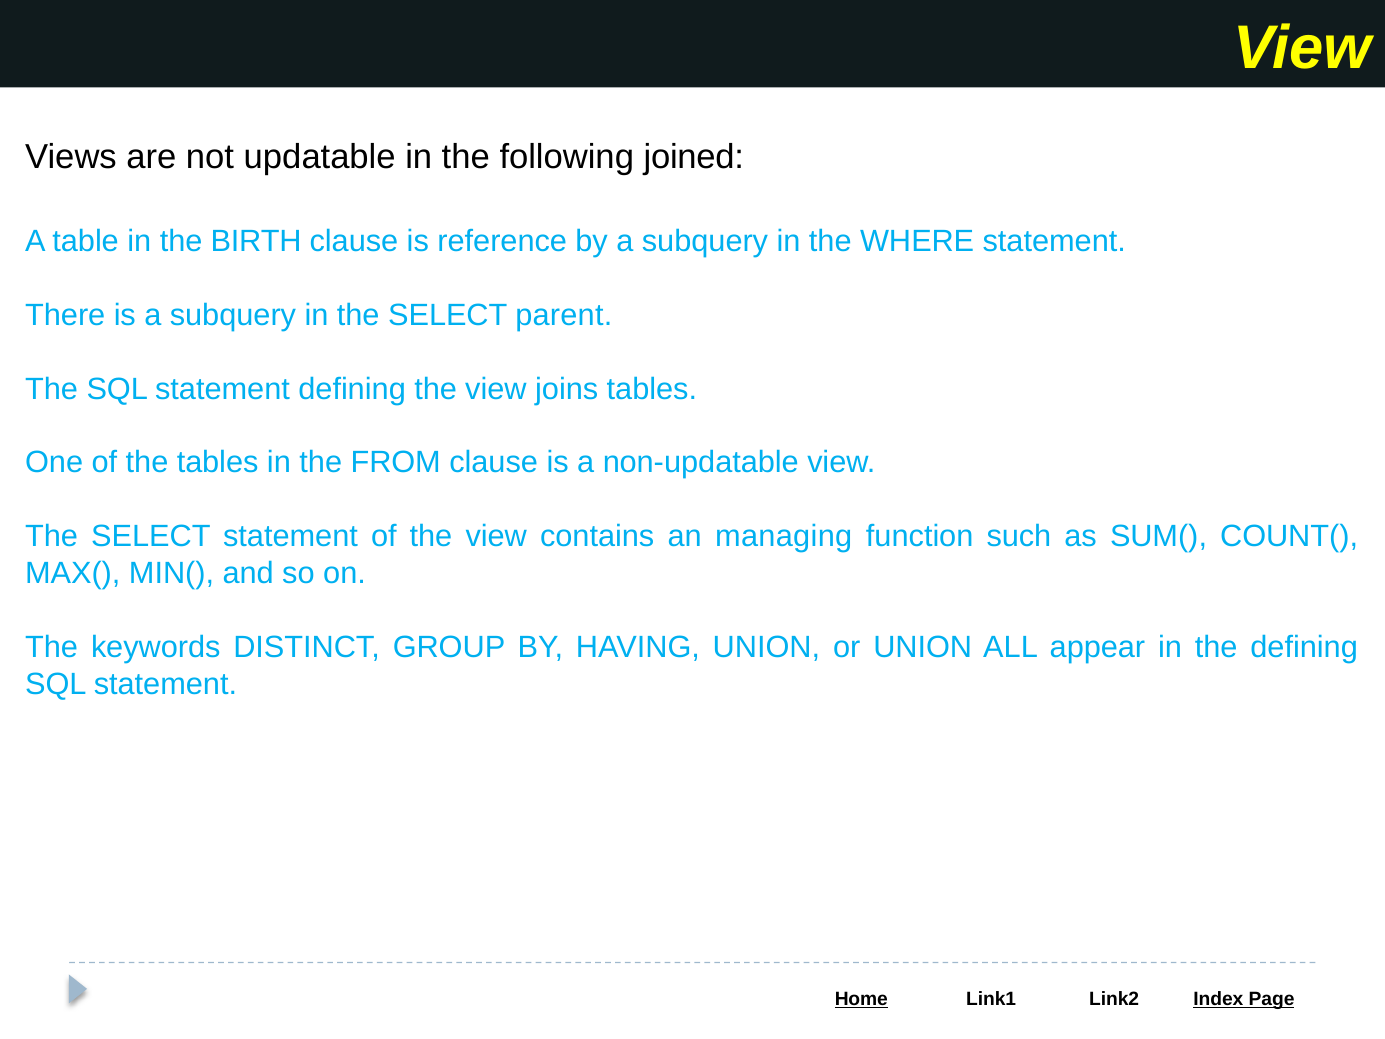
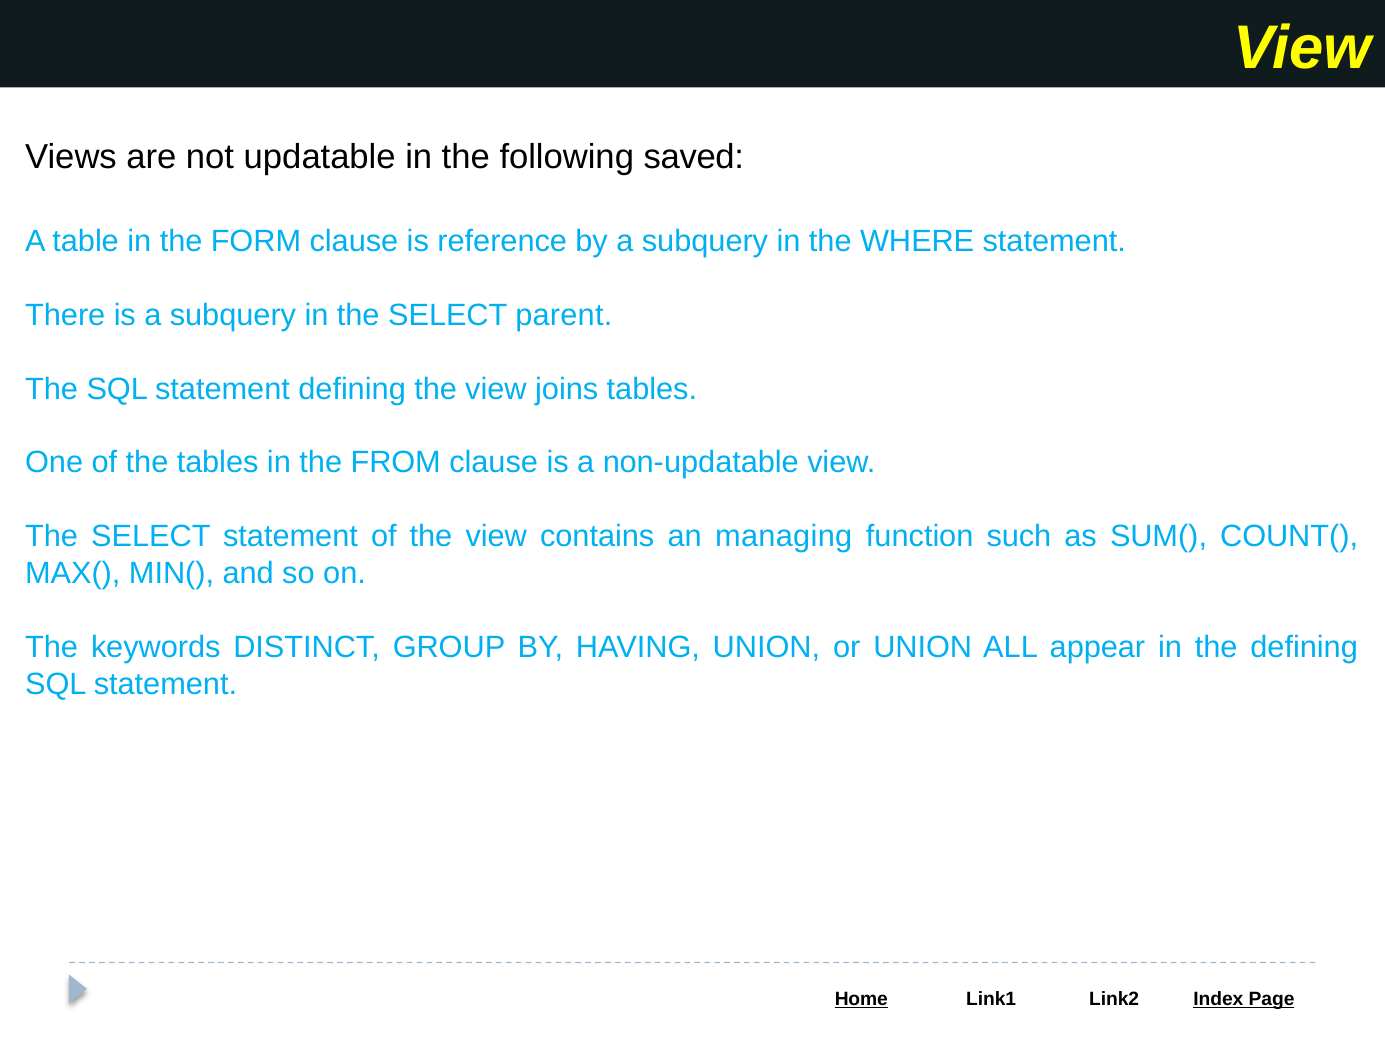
joined: joined -> saved
BIRTH: BIRTH -> FORM
